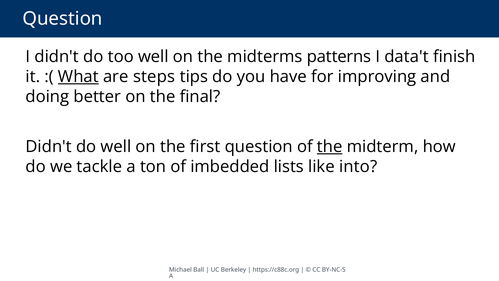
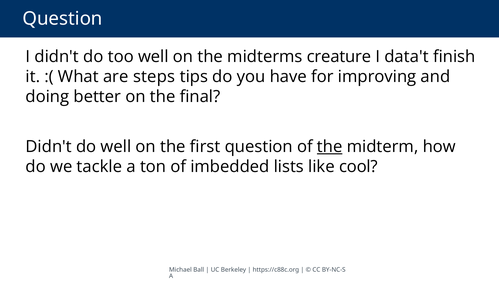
patterns: patterns -> creature
What underline: present -> none
into: into -> cool
